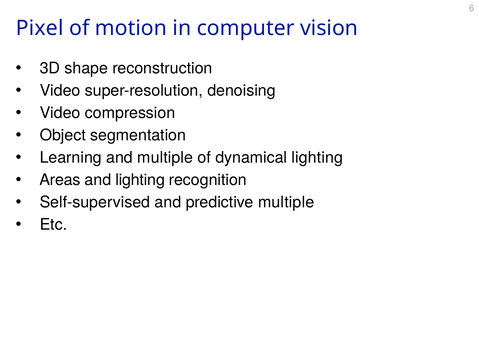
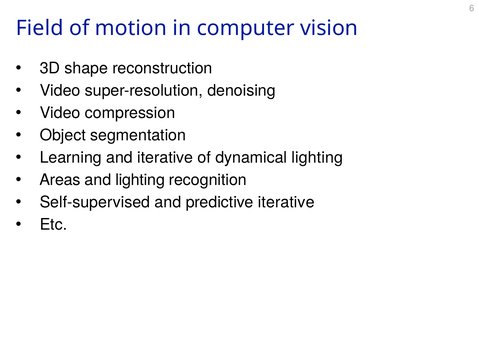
Pixel: Pixel -> Field
and multiple: multiple -> iterative
predictive multiple: multiple -> iterative
